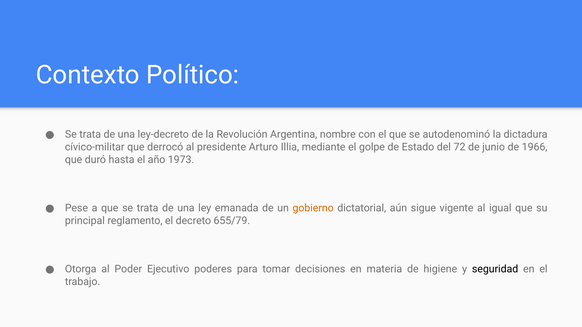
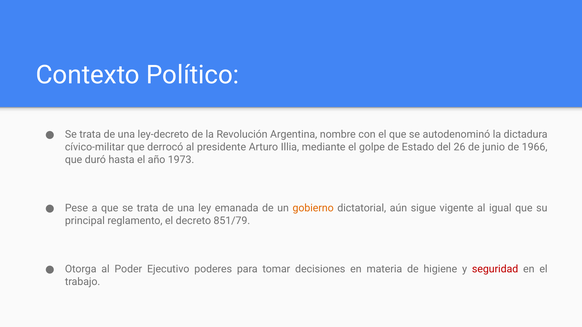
72: 72 -> 26
655/79: 655/79 -> 851/79
seguridad colour: black -> red
